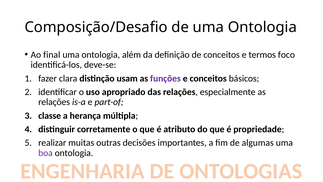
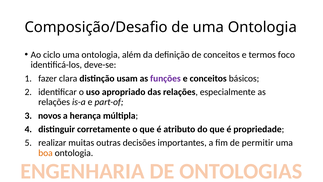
final: final -> ciclo
classe: classe -> novos
algumas: algumas -> permitir
boa colour: purple -> orange
